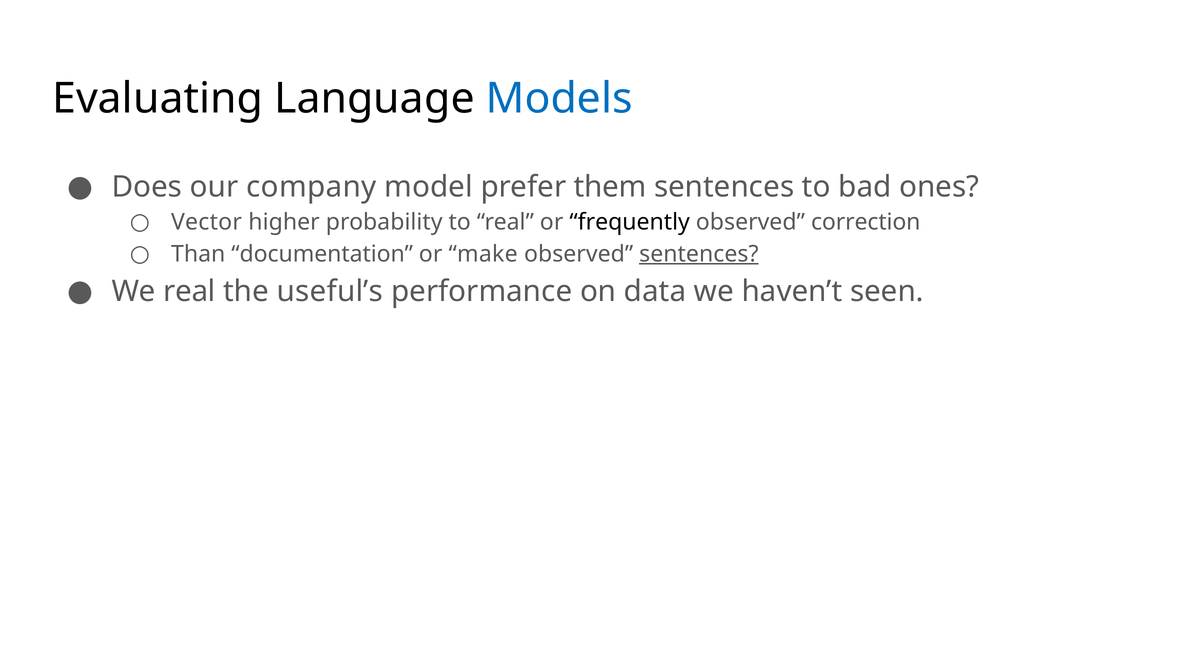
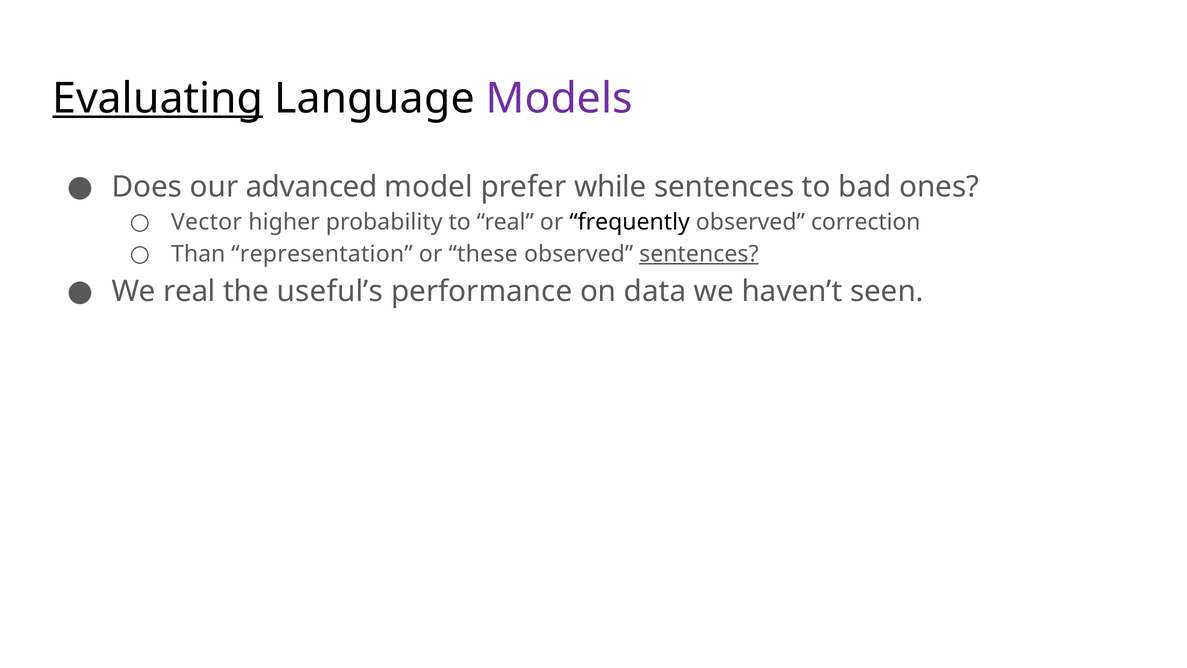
Evaluating underline: none -> present
Models colour: blue -> purple
company: company -> advanced
them: them -> while
documentation: documentation -> representation
make: make -> these
